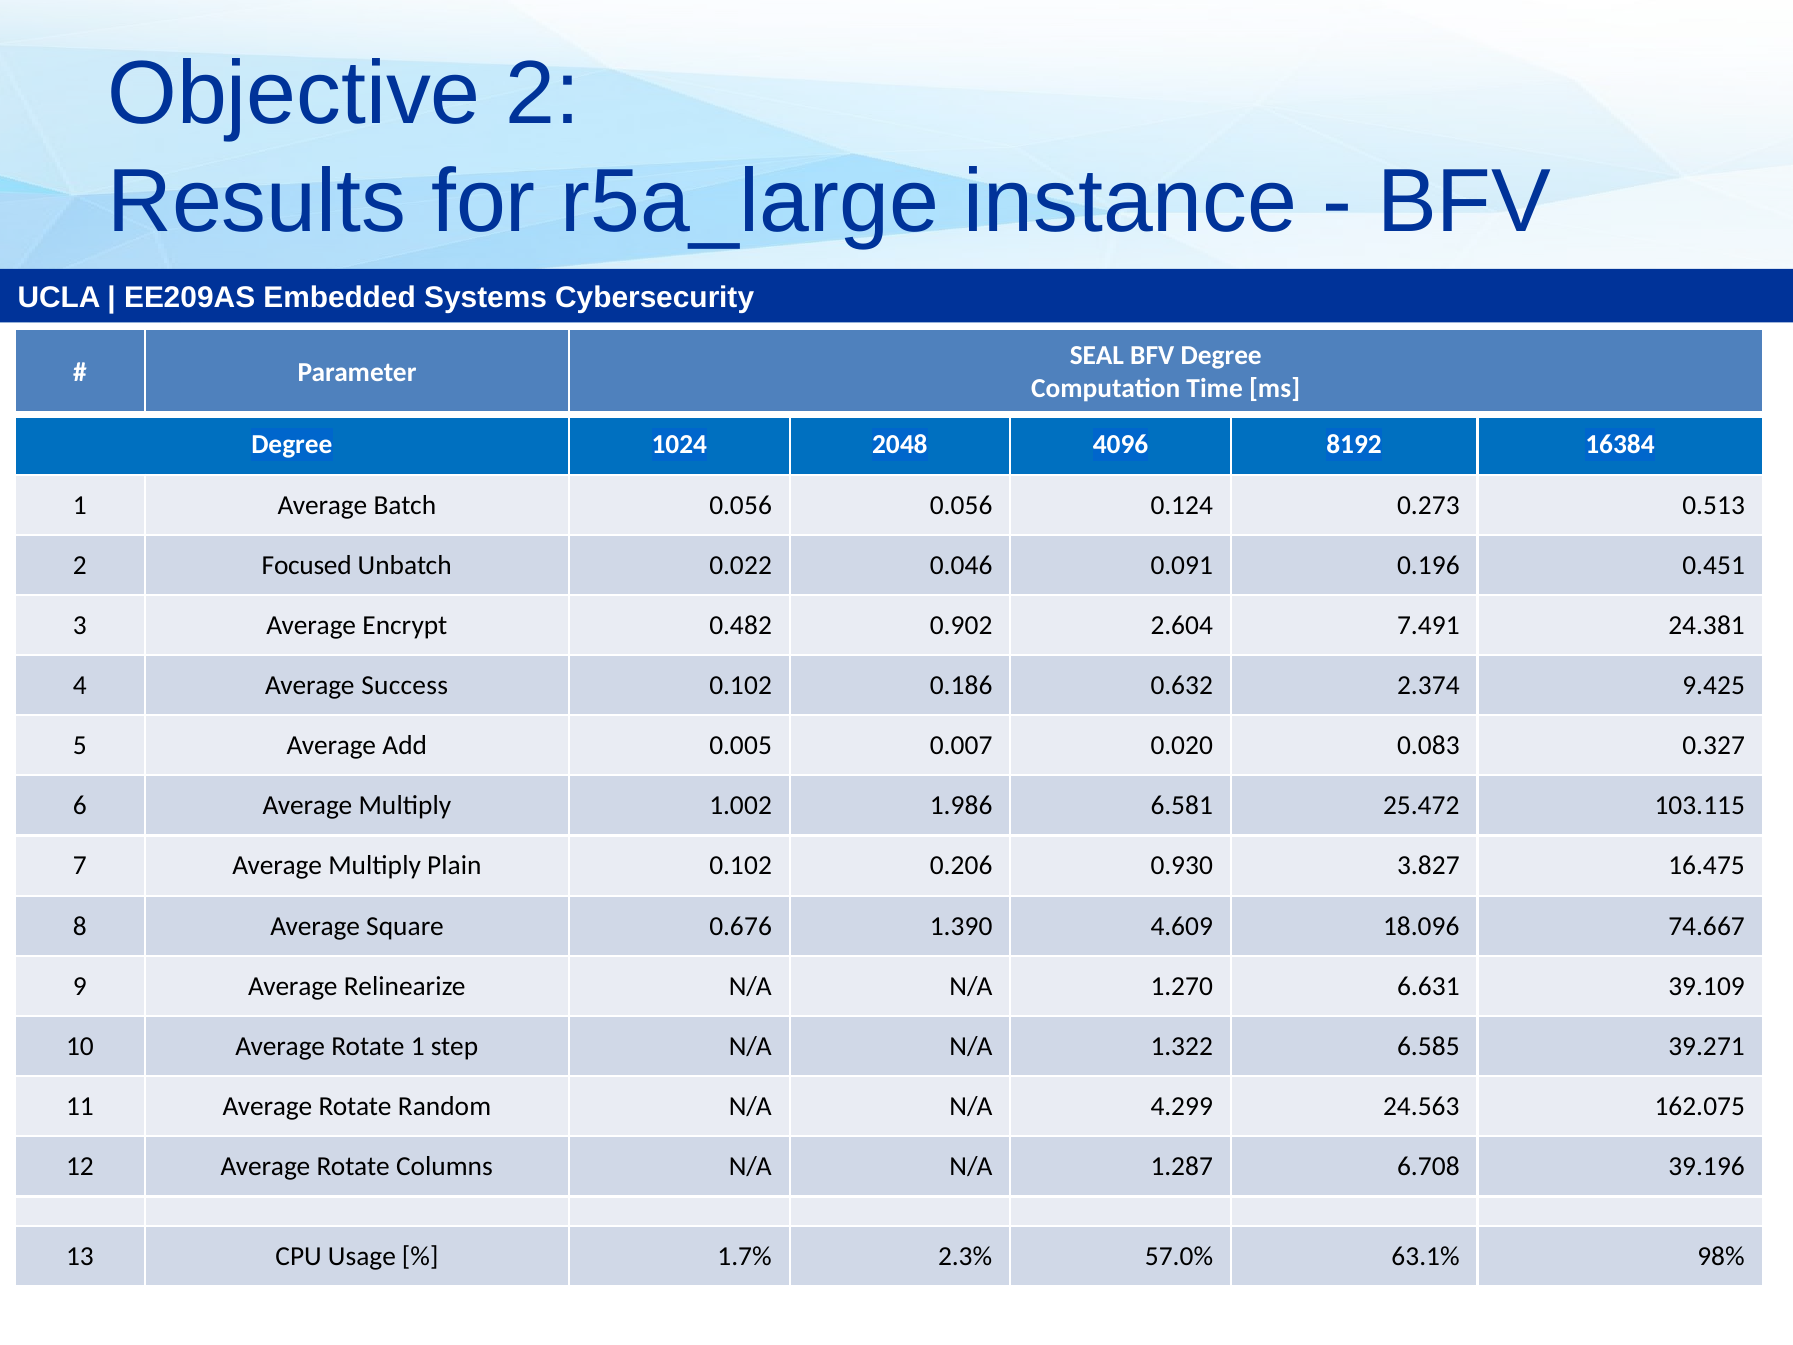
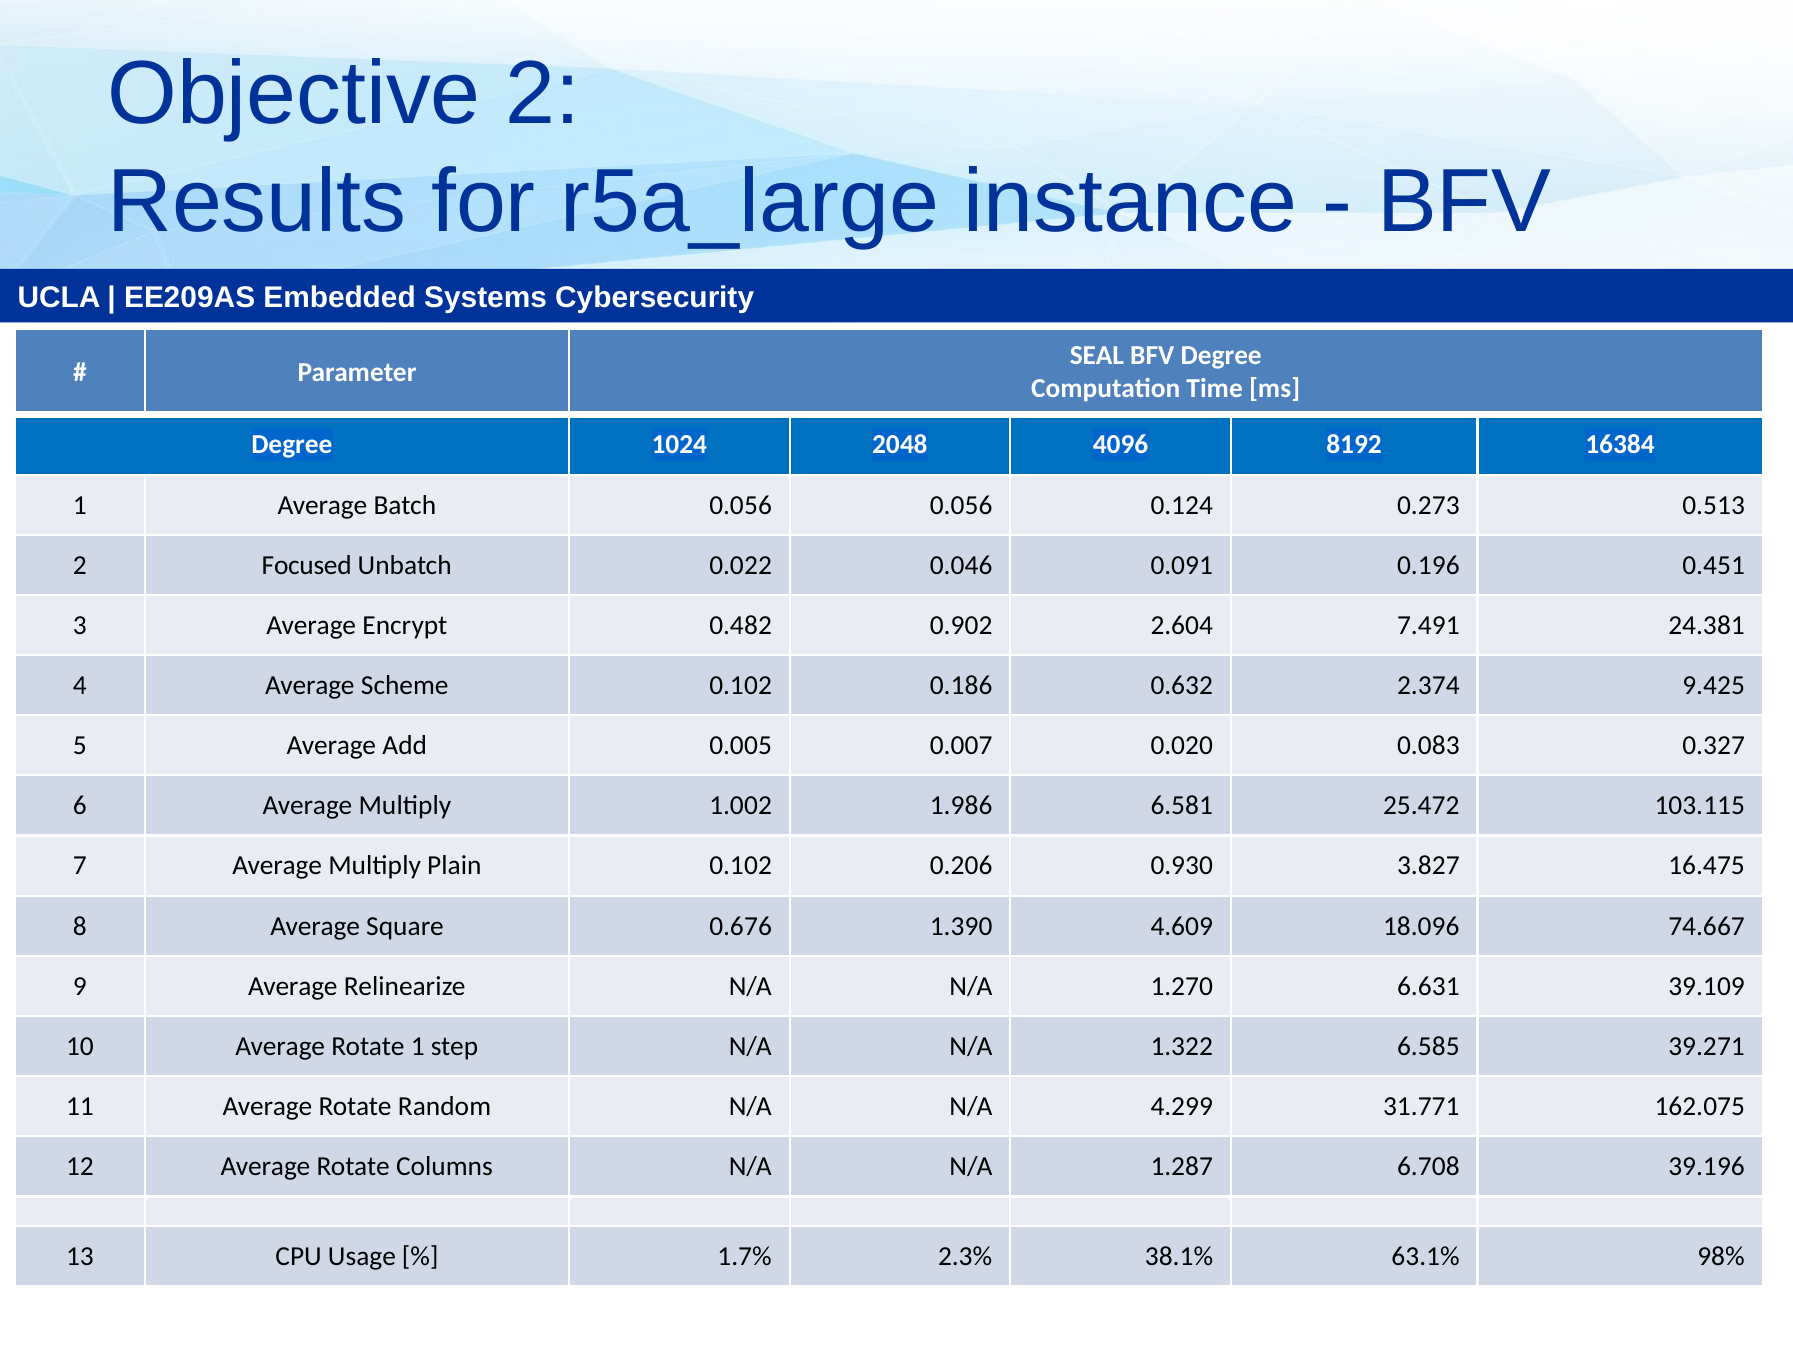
Success: Success -> Scheme
24.563: 24.563 -> 31.771
57.0%: 57.0% -> 38.1%
